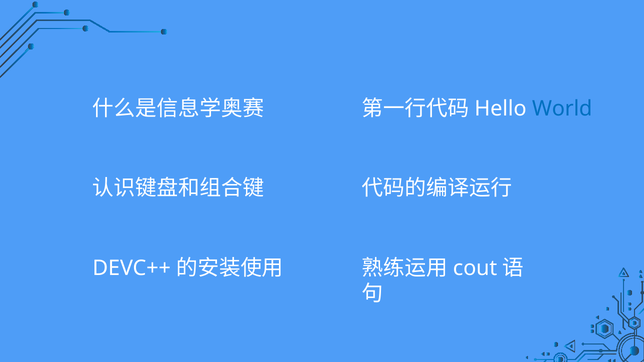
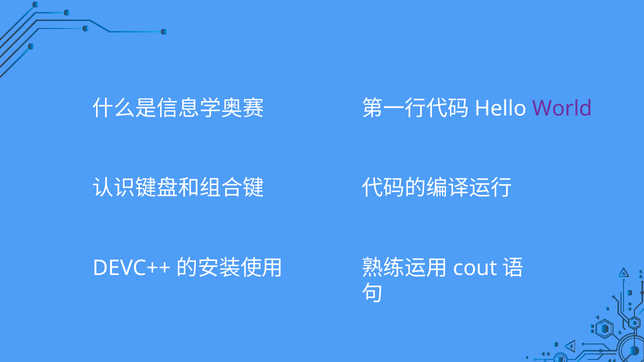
World colour: blue -> purple
